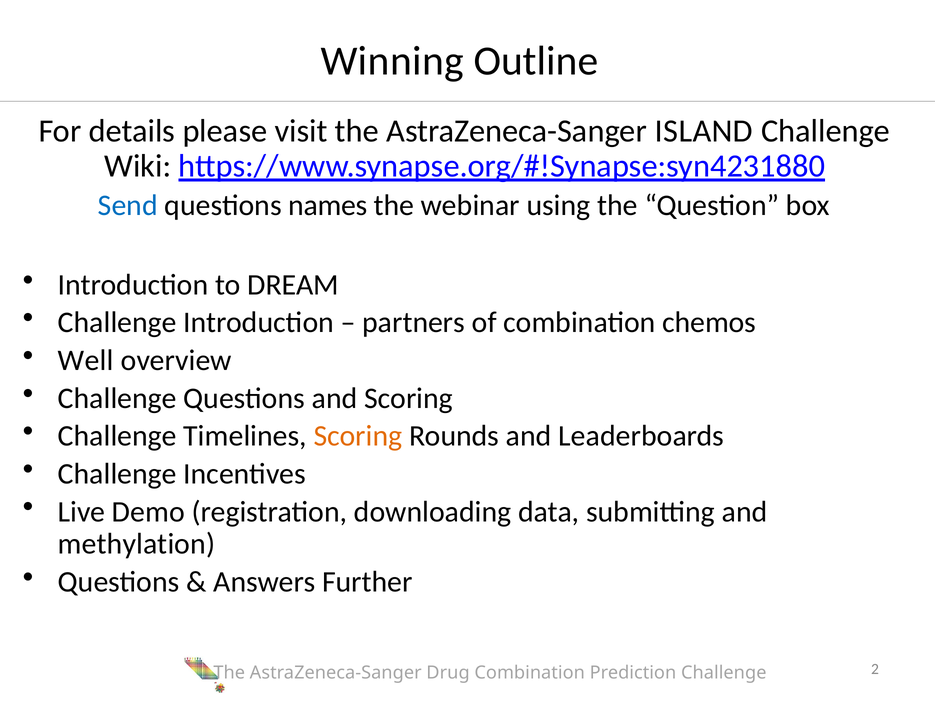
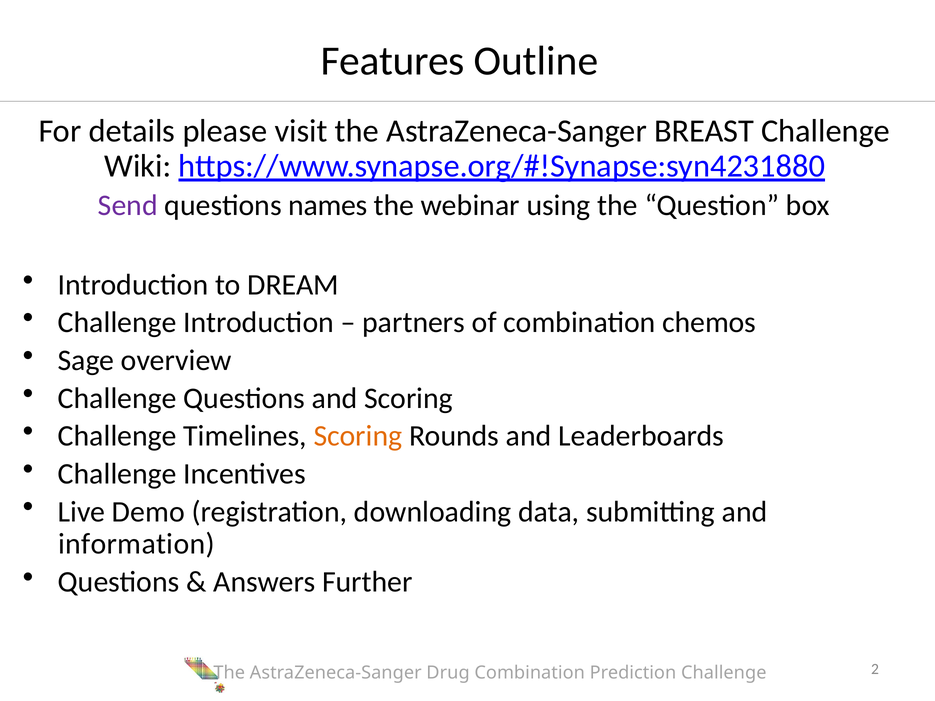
Winning: Winning -> Features
ISLAND: ISLAND -> BREAST
Send colour: blue -> purple
Well: Well -> Sage
methylation: methylation -> information
